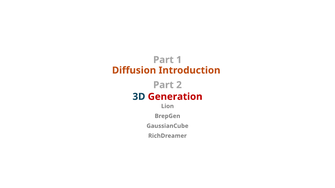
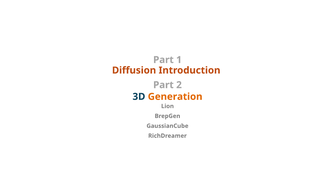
Generation colour: red -> orange
